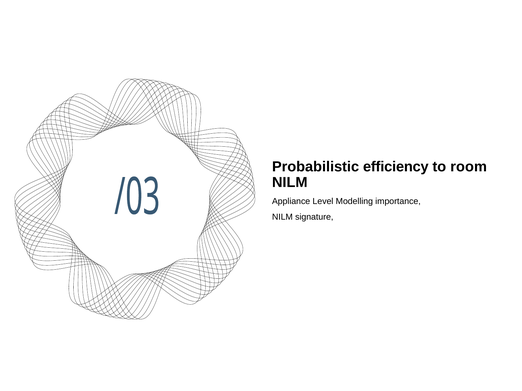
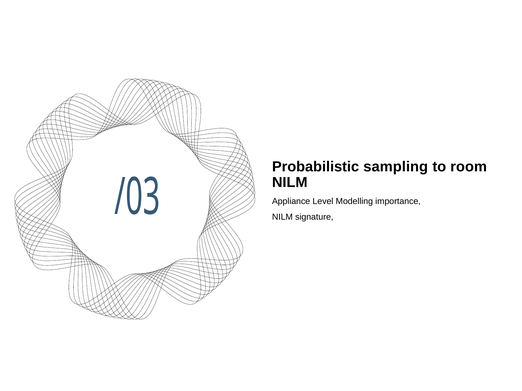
efficiency: efficiency -> sampling
